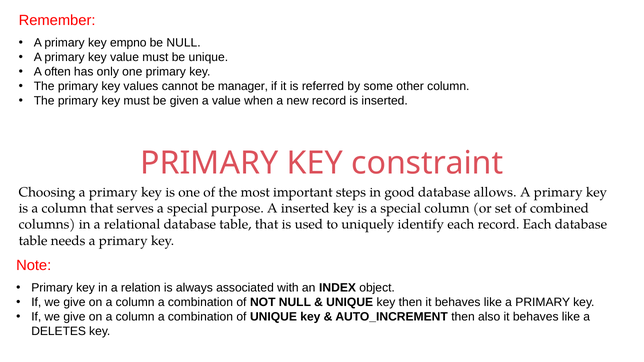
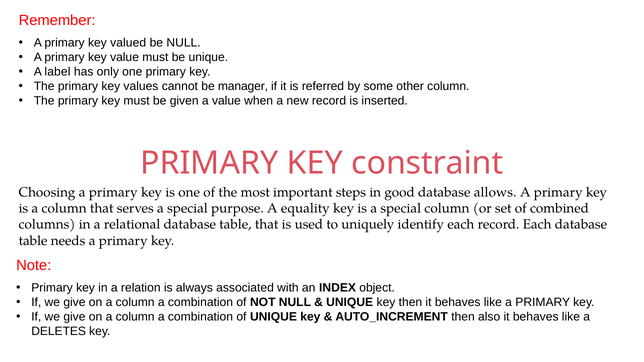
empno: empno -> valued
often: often -> label
A inserted: inserted -> equality
